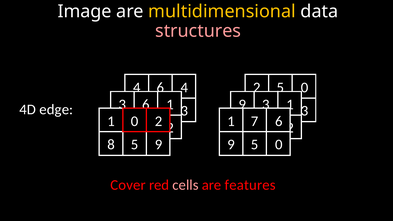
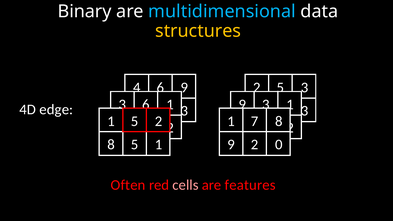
Image: Image -> Binary
multidimensional colour: yellow -> light blue
structures colour: pink -> yellow
4 at (184, 88): 4 -> 9
0 at (305, 88): 0 -> 3
1 0: 0 -> 5
7 6: 6 -> 8
5 9: 9 -> 1
9 5: 5 -> 2
Cover: Cover -> Often
